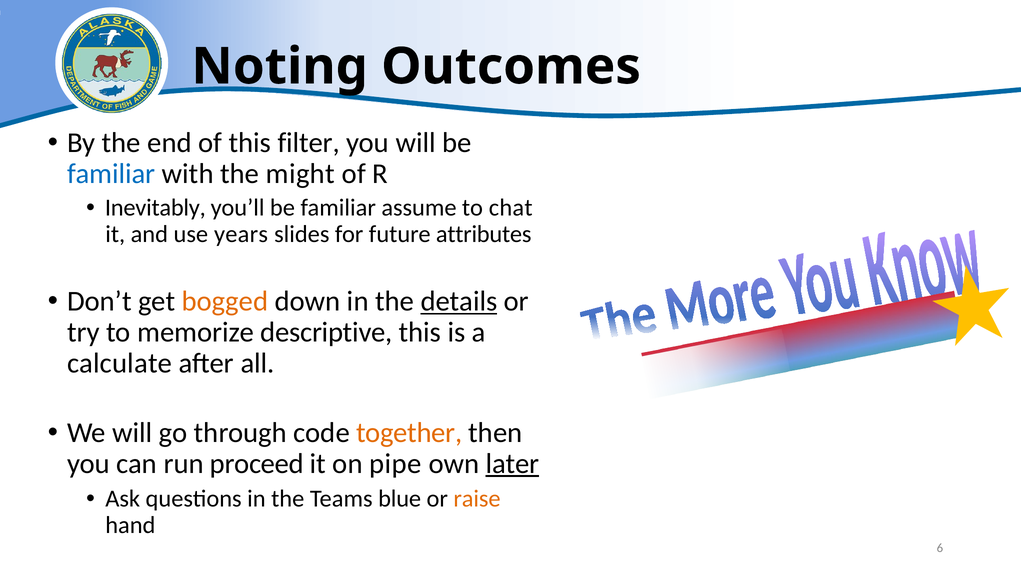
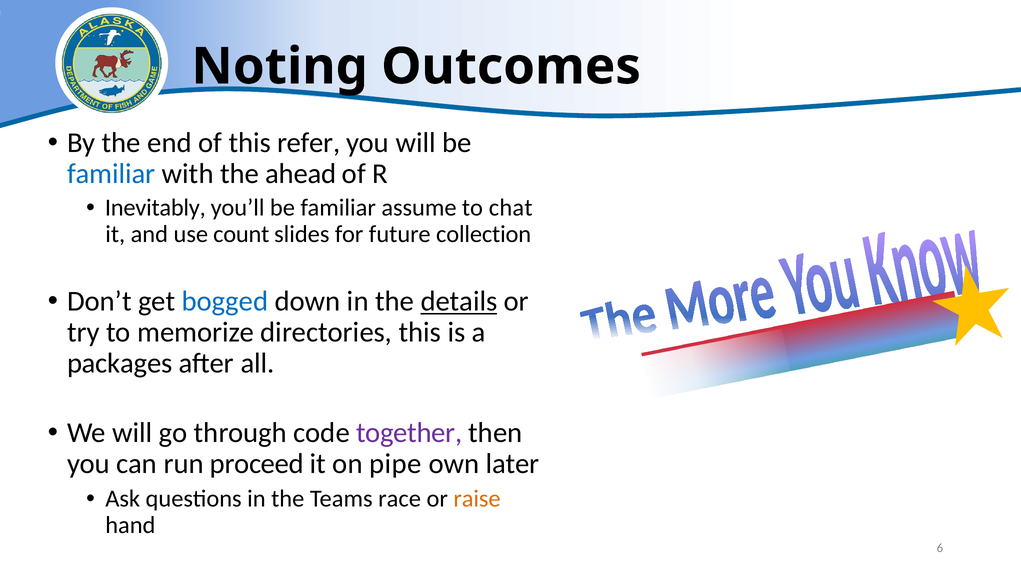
filter: filter -> refer
might: might -> ahead
years: years -> count
attributes: attributes -> collection
bogged colour: orange -> blue
descriptive: descriptive -> directories
calculate: calculate -> packages
together colour: orange -> purple
later underline: present -> none
blue: blue -> race
